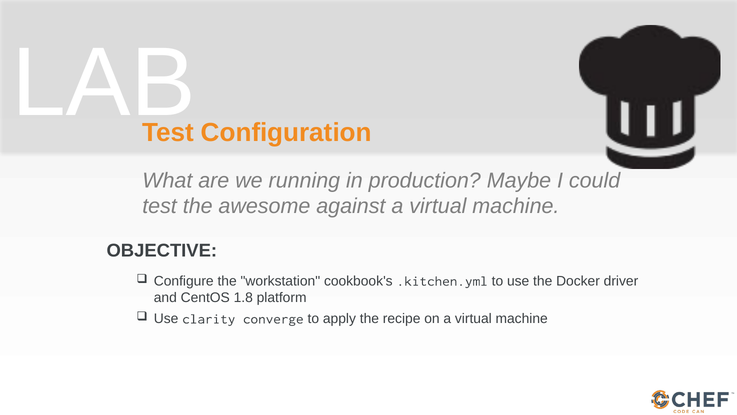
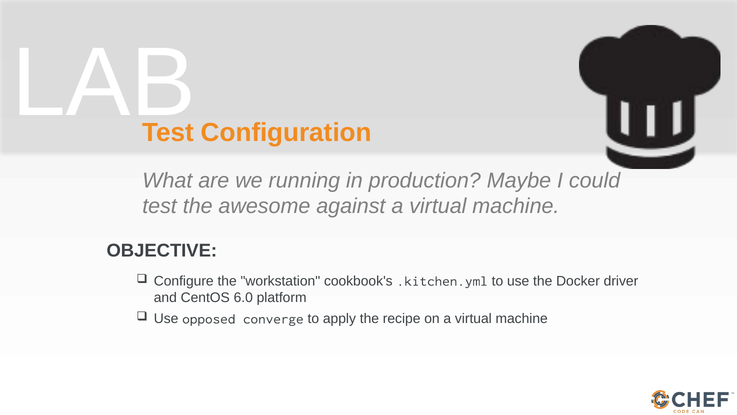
1.8: 1.8 -> 6.0
clarity: clarity -> opposed
